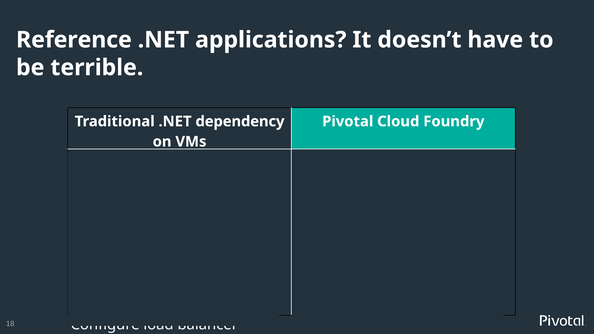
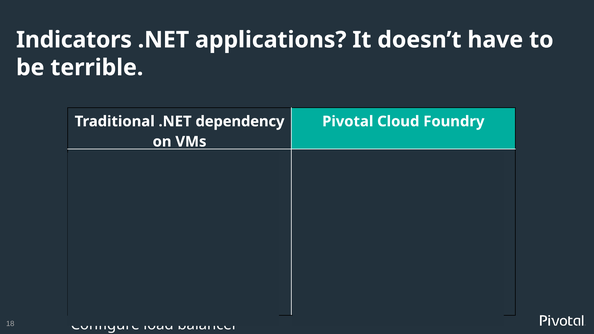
Reference: Reference -> Indicators
